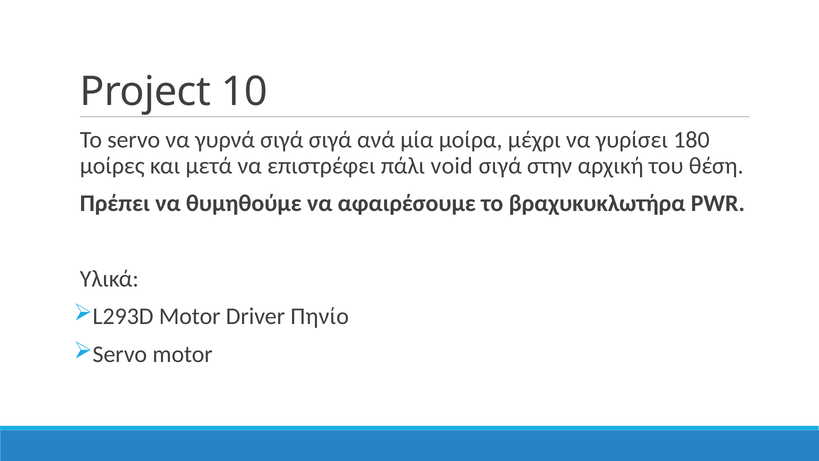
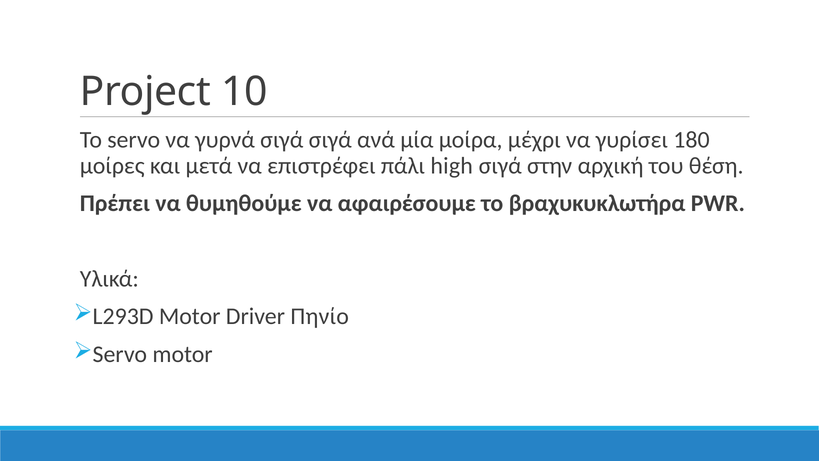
void: void -> high
